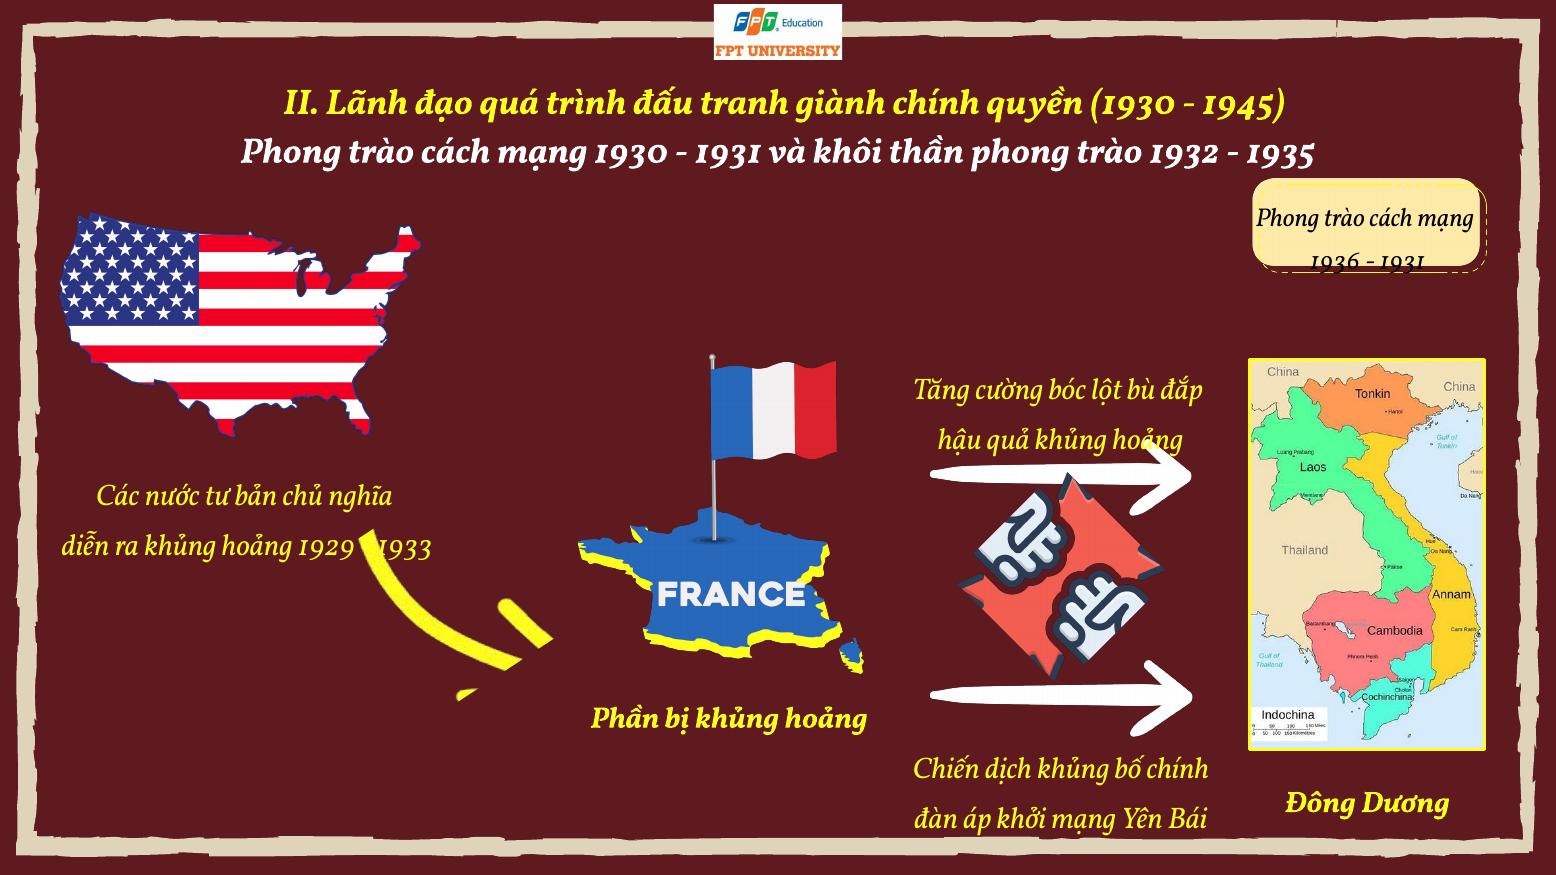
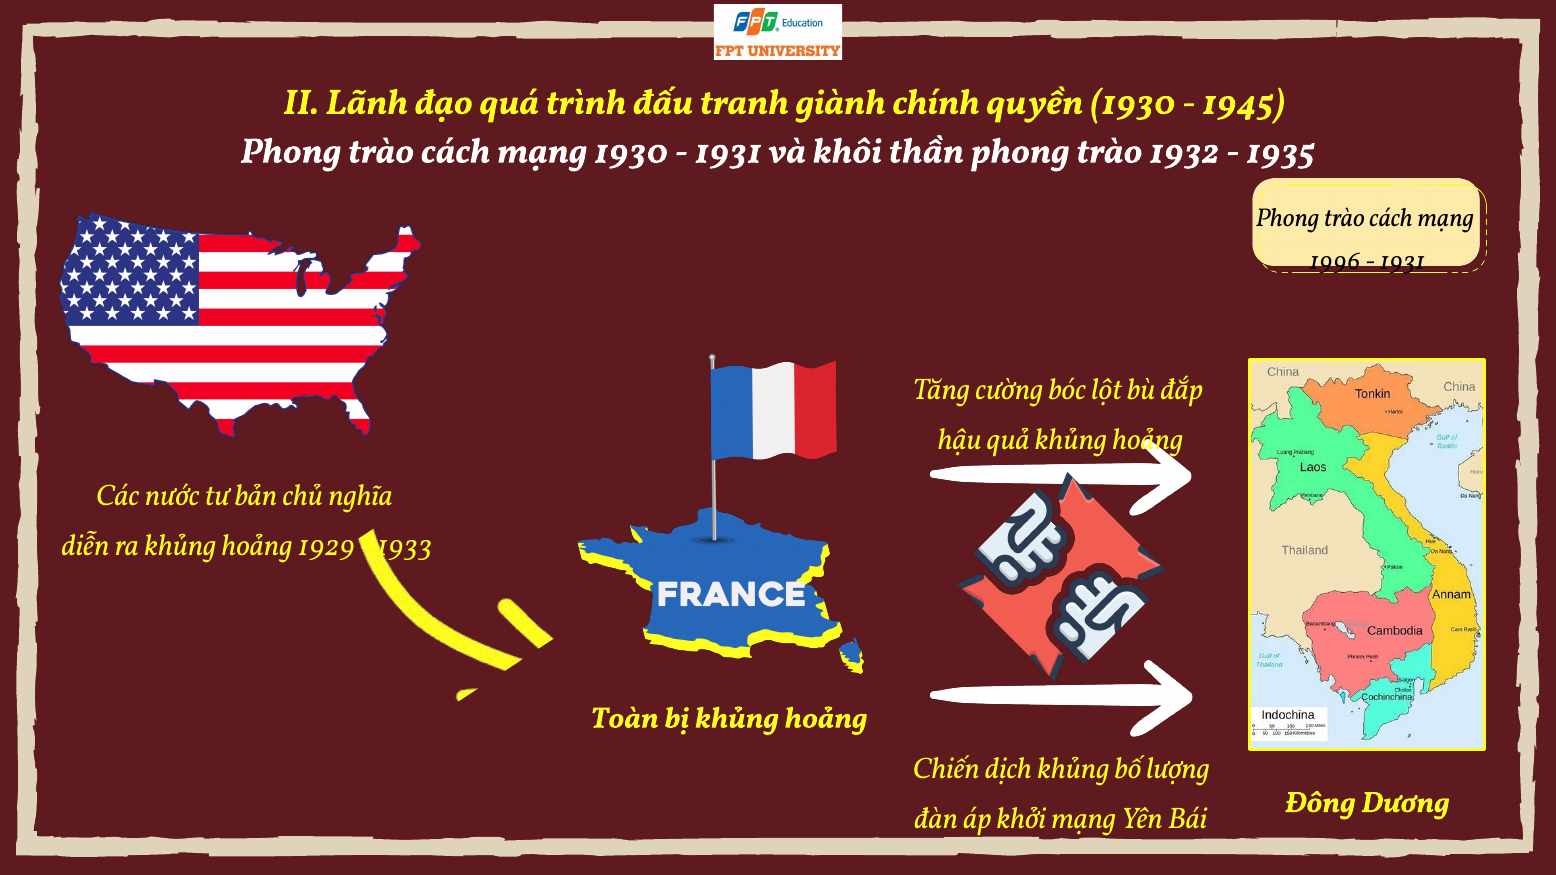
1936: 1936 -> 1996
Phần: Phần -> Toàn
bố chính: chính -> lượng
